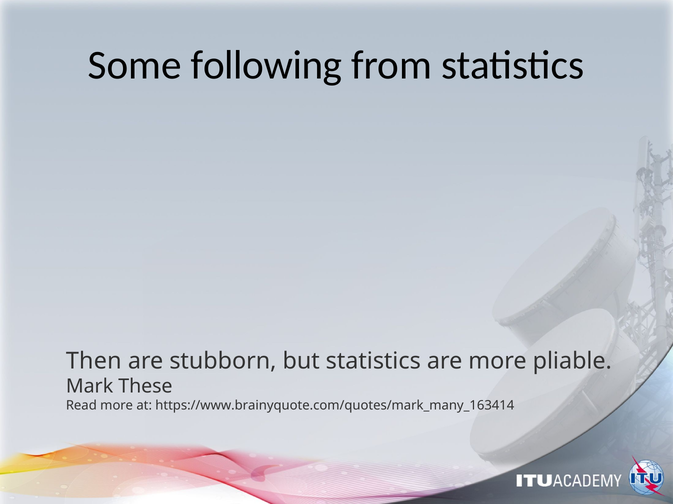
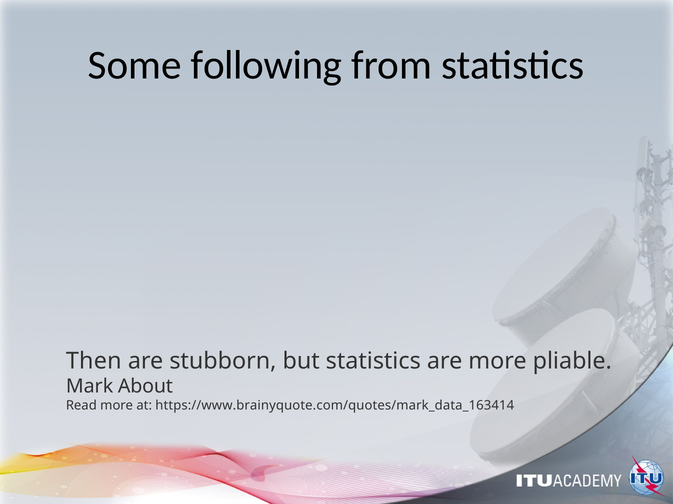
These: These -> About
https://www.brainyquote.com/quotes/mark_many_163414: https://www.brainyquote.com/quotes/mark_many_163414 -> https://www.brainyquote.com/quotes/mark_data_163414
